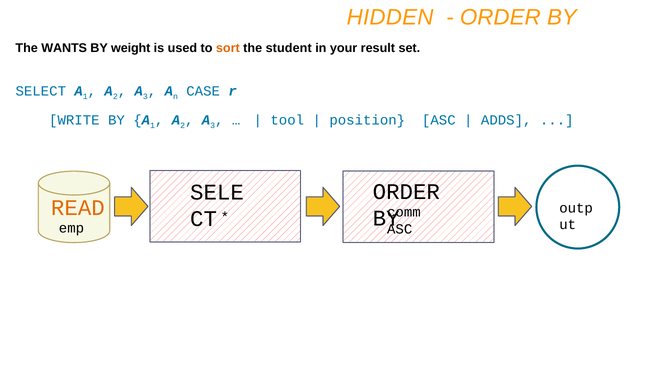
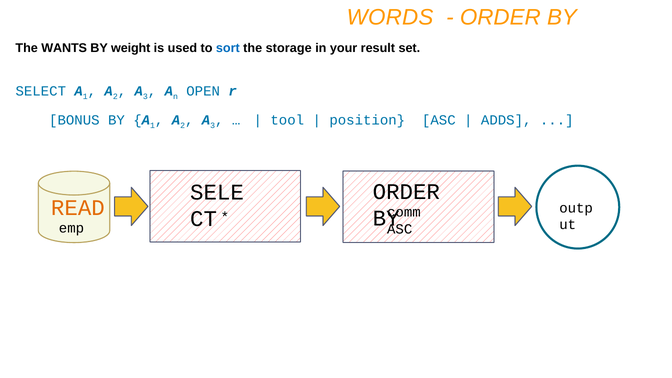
HIDDEN: HIDDEN -> WORDS
sort colour: orange -> blue
student: student -> storage
CASE: CASE -> OPEN
WRITE: WRITE -> BONUS
